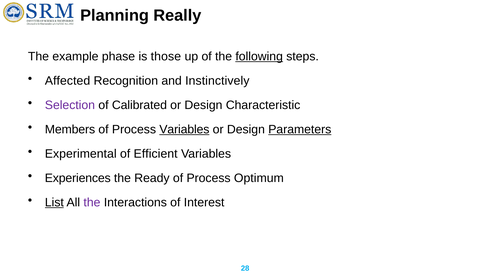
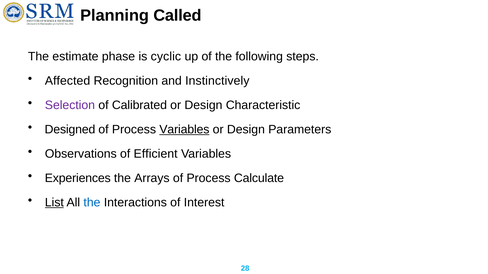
Really: Really -> Called
example: example -> estimate
those: those -> cyclic
following underline: present -> none
Members: Members -> Designed
Parameters underline: present -> none
Experimental: Experimental -> Observations
Ready: Ready -> Arrays
Optimum: Optimum -> Calculate
the at (92, 203) colour: purple -> blue
